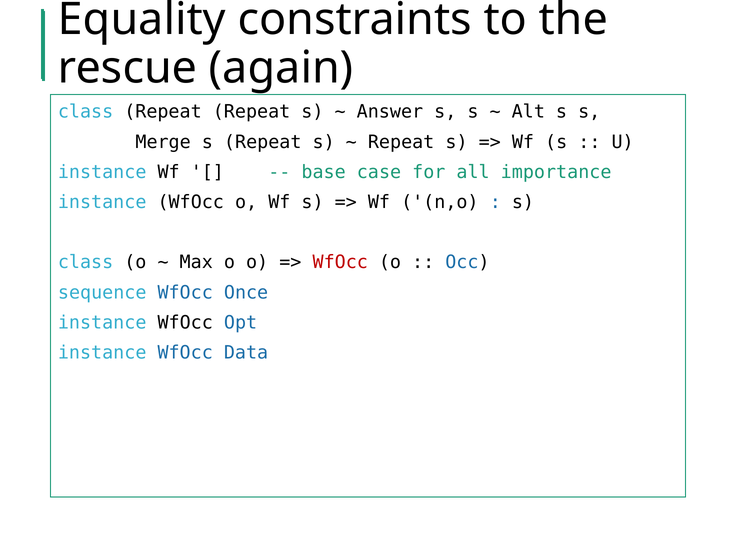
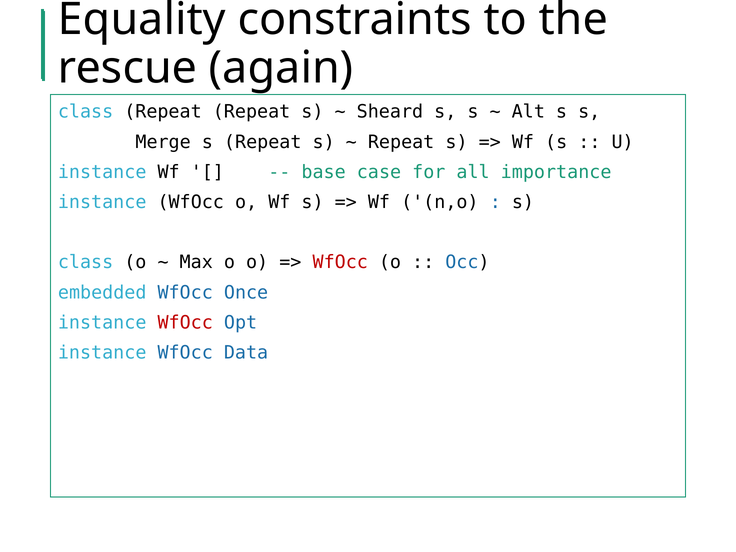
Answer: Answer -> Sheard
sequence: sequence -> embedded
WfOcc at (185, 323) colour: black -> red
